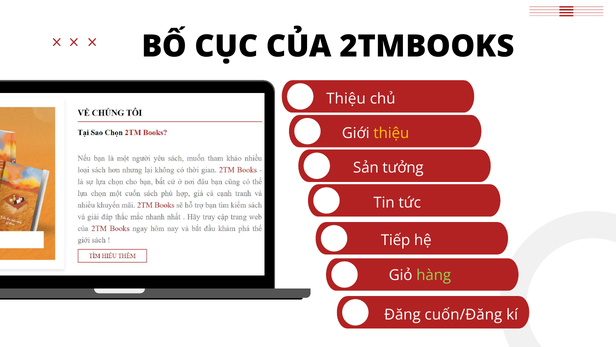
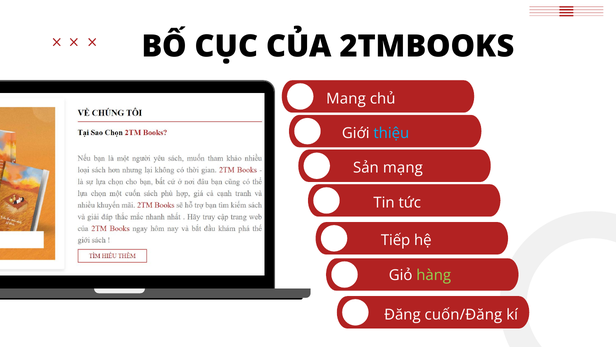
Thiệu at (346, 98): Thiệu -> Mang
thiệu at (391, 133) colour: yellow -> light blue
tưởng: tưởng -> mạng
